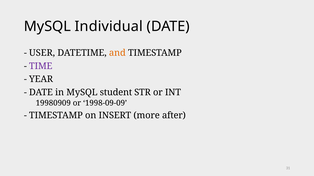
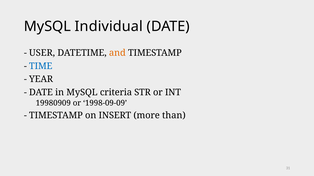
TIME colour: purple -> blue
student: student -> criteria
after: after -> than
